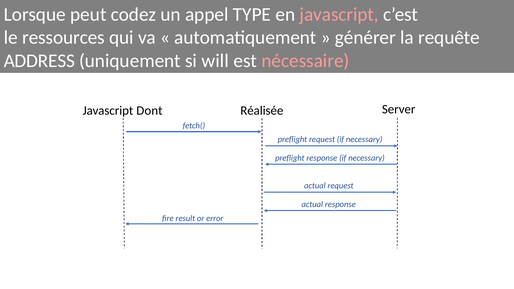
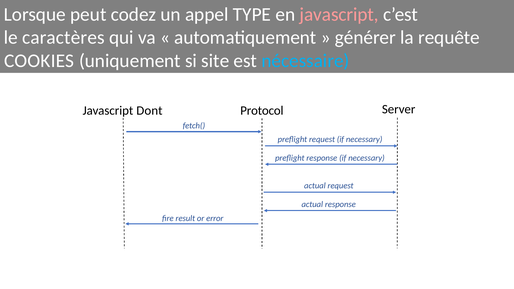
ressources: ressources -> caractères
ADDRESS: ADDRESS -> COOKIES
will: will -> site
nécessaire colour: pink -> light blue
Réalisée: Réalisée -> Protocol
